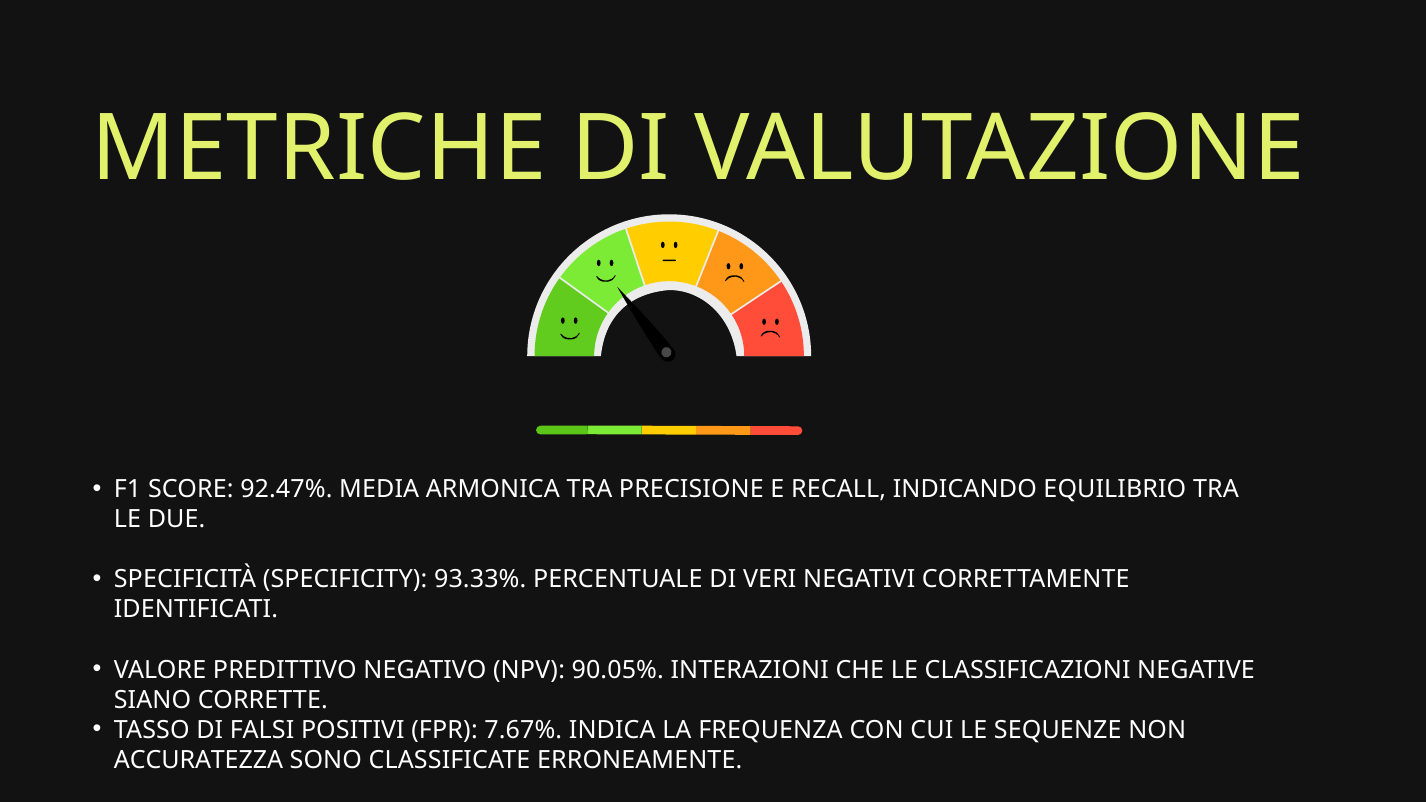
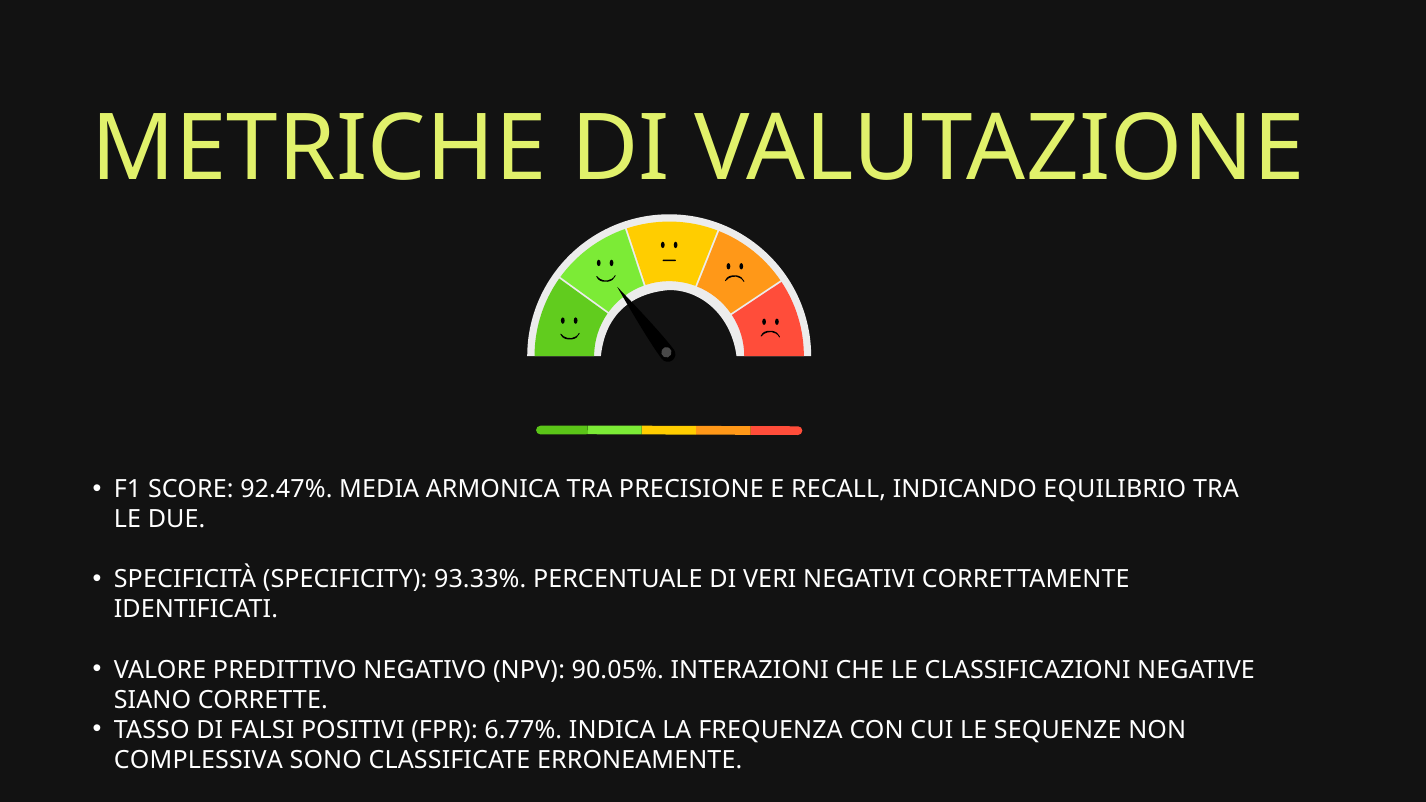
7.67%: 7.67% -> 6.77%
ACCURATEZZA: ACCURATEZZA -> COMPLESSIVA
